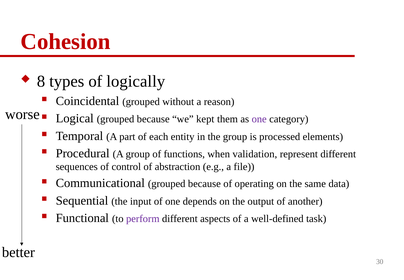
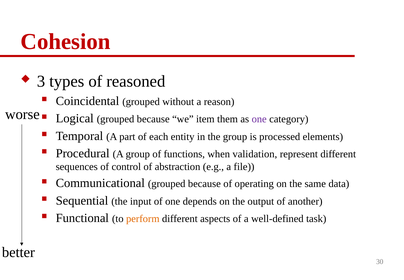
8: 8 -> 3
logically: logically -> reasoned
kept: kept -> item
perform colour: purple -> orange
